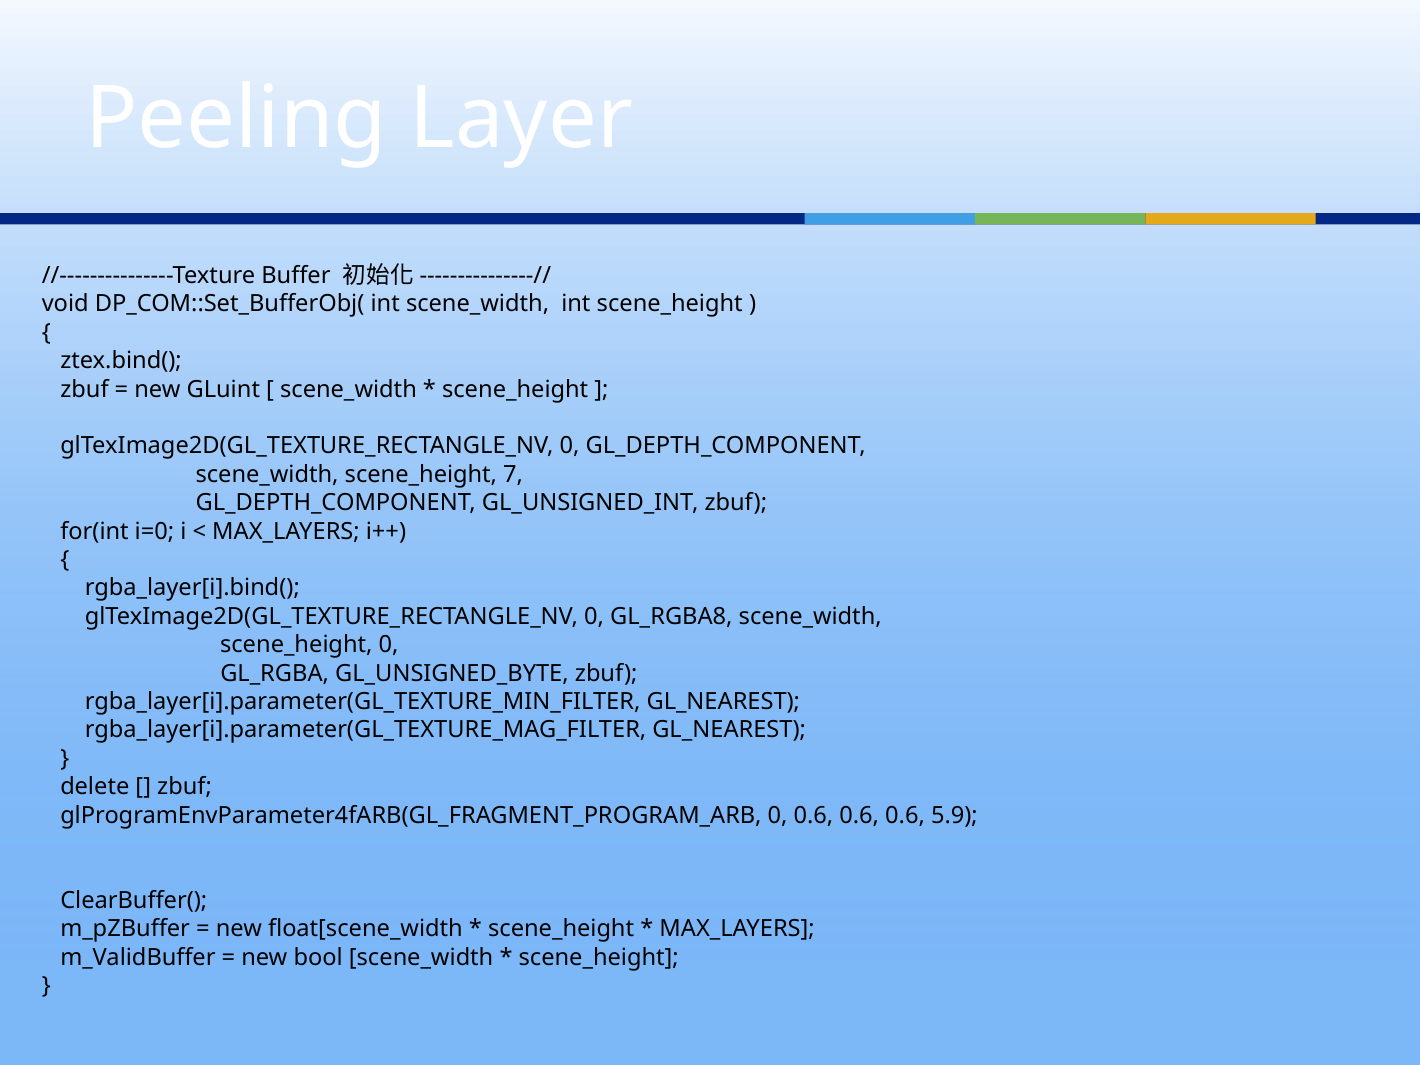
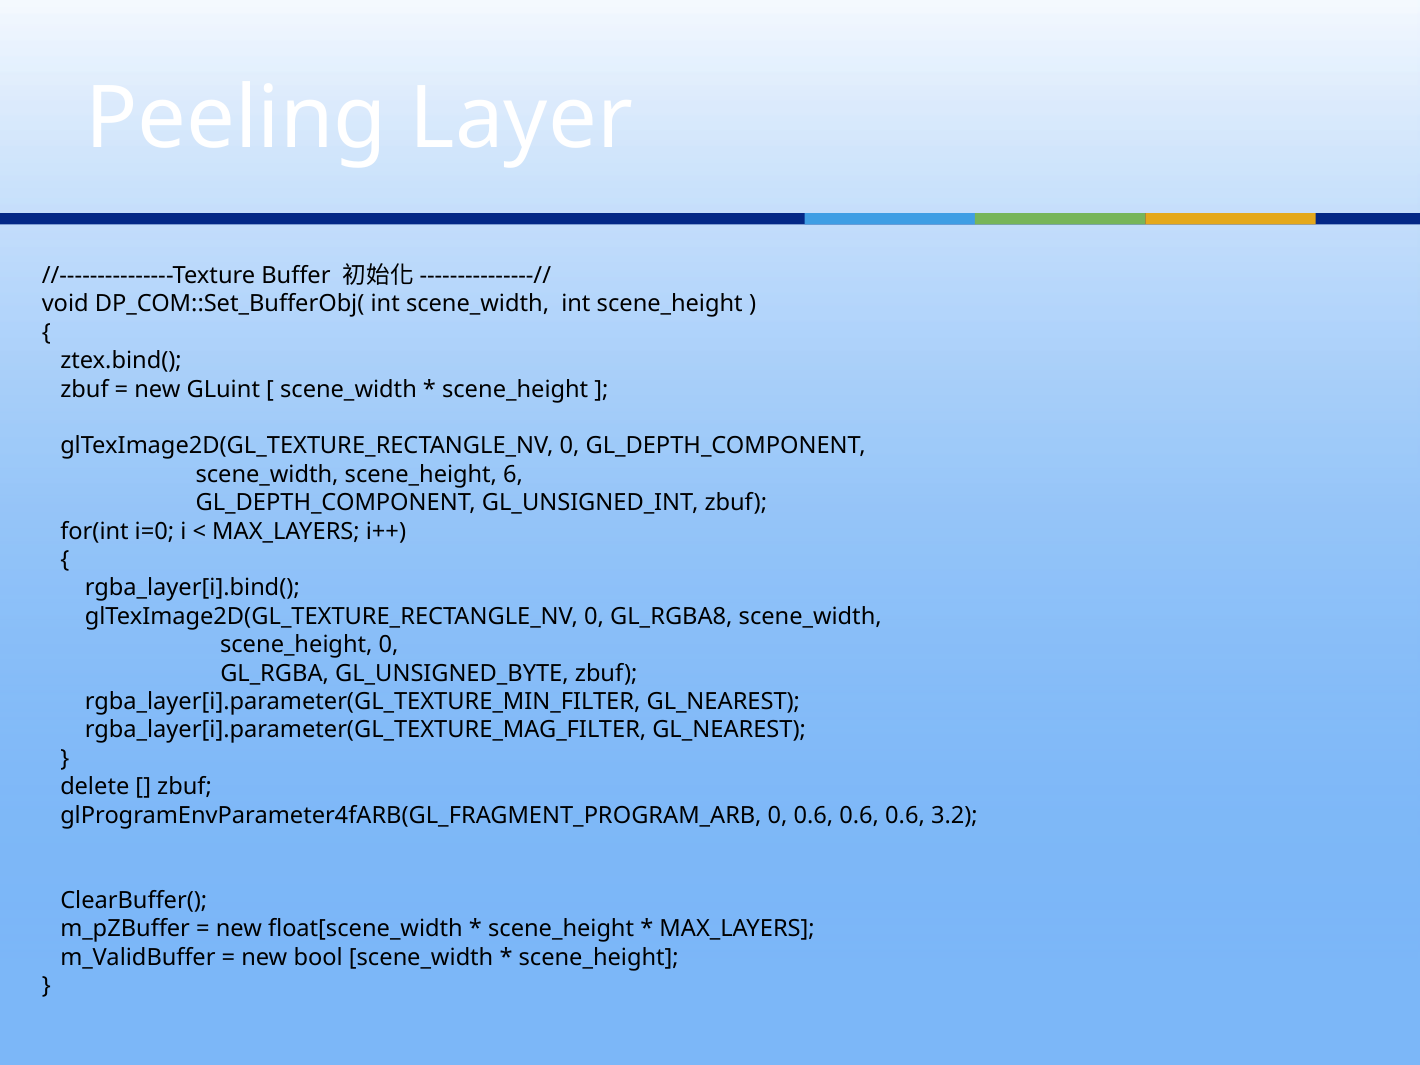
7: 7 -> 6
5.9: 5.9 -> 3.2
